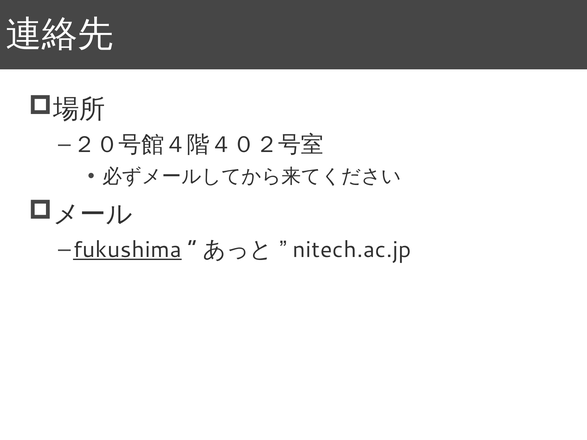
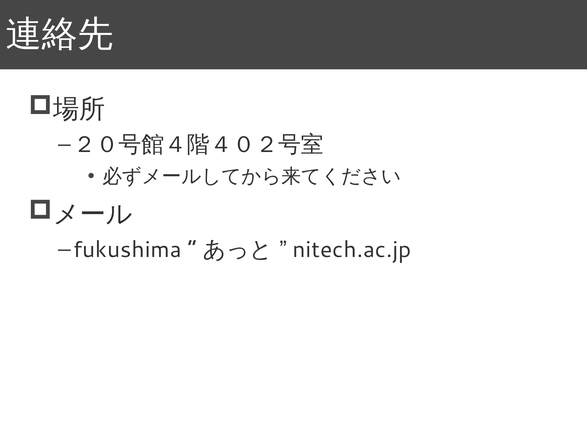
fukushima underline: present -> none
